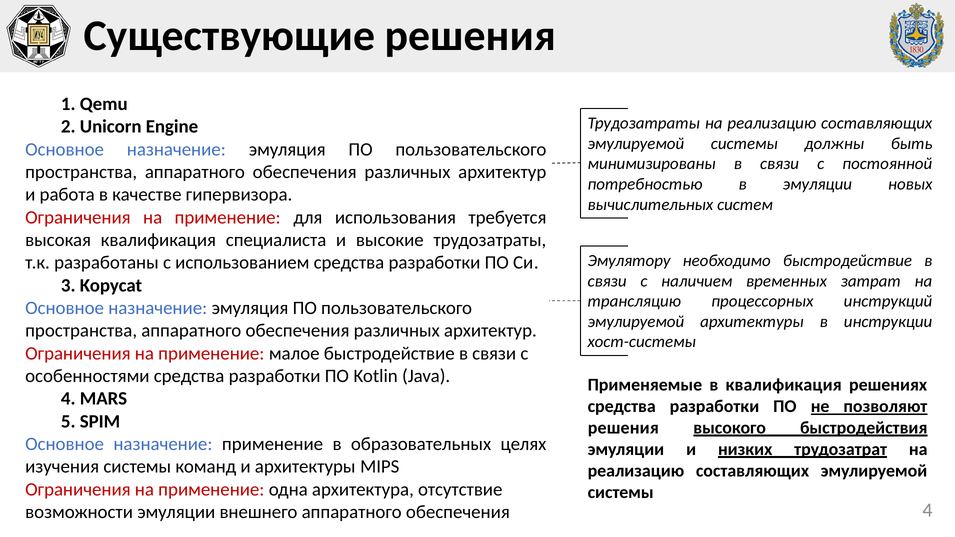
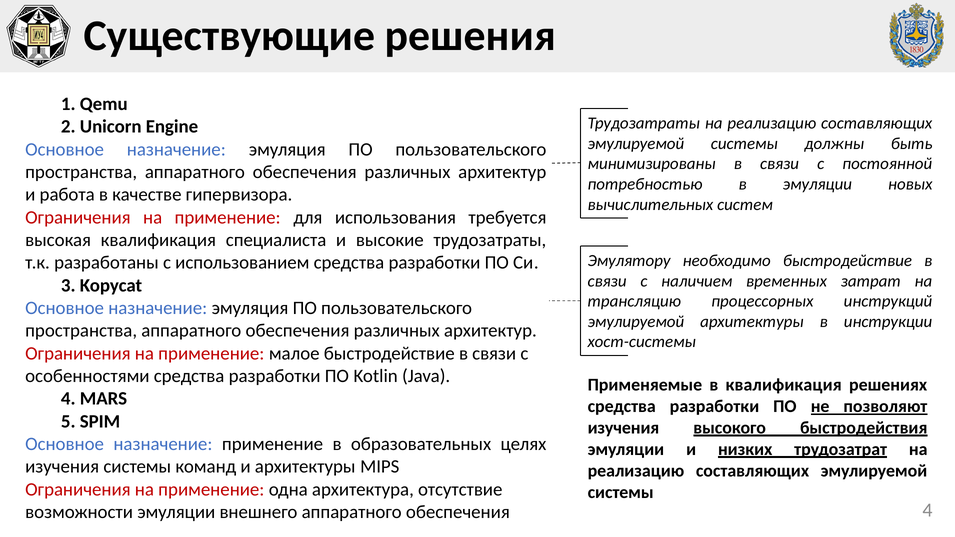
решения at (623, 428): решения -> изучения
